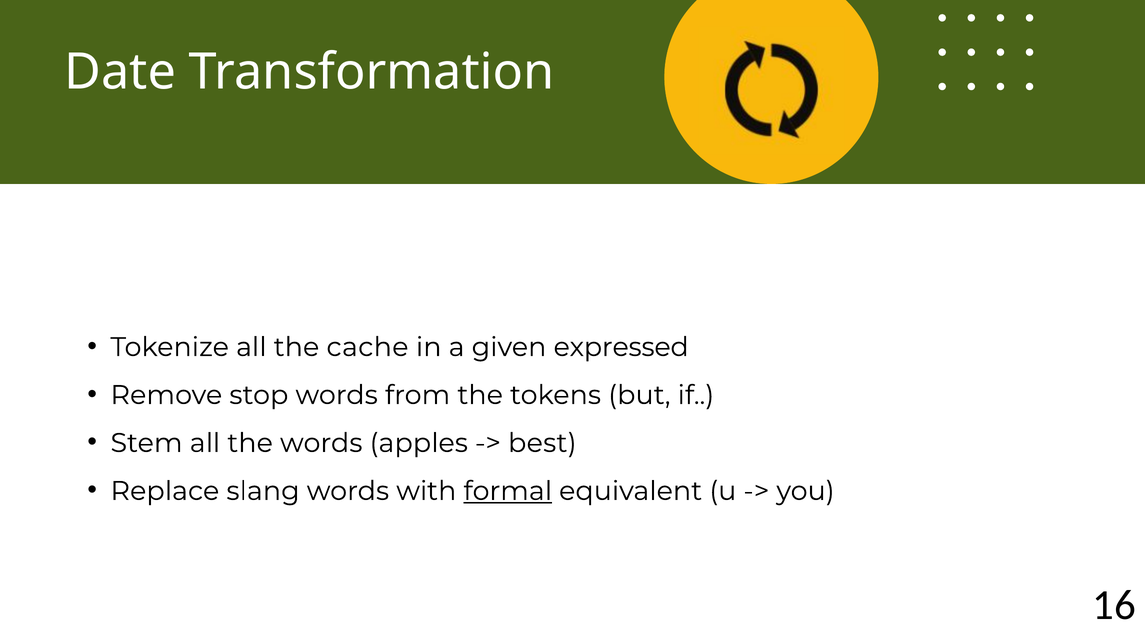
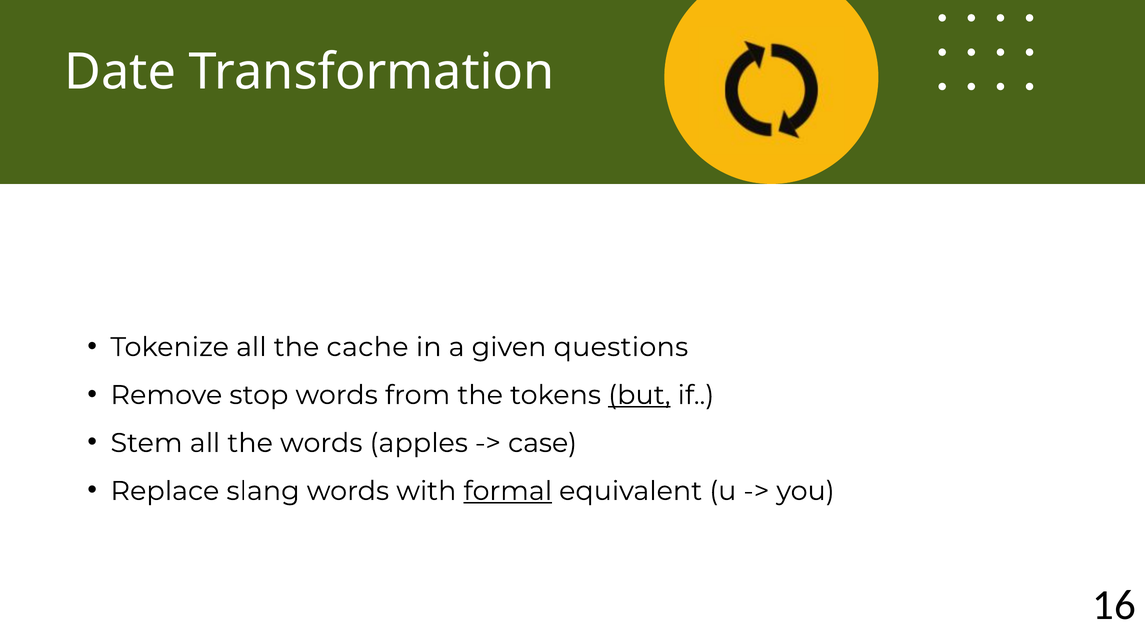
expressed: expressed -> questions
but underline: none -> present
best: best -> case
